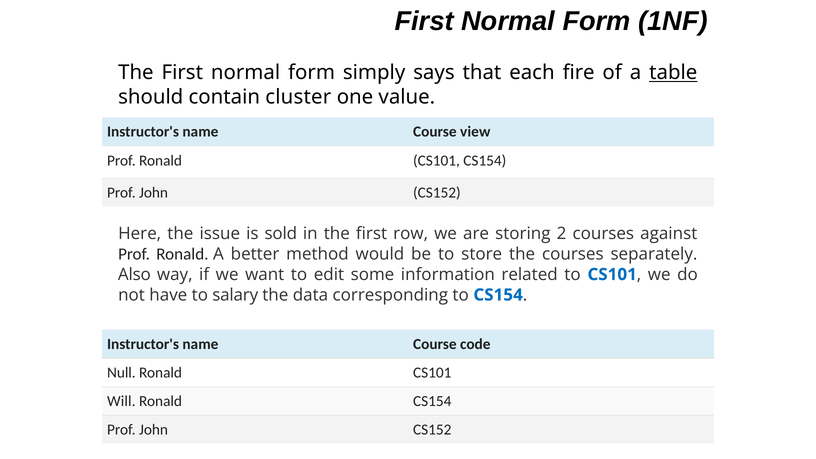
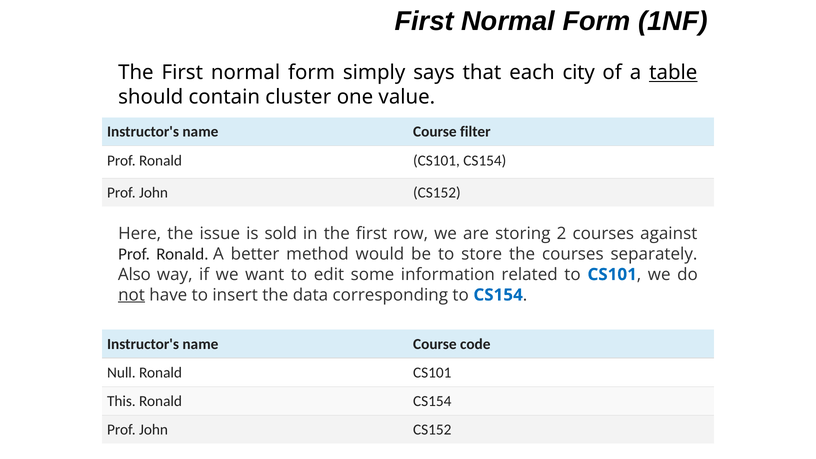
fire: fire -> city
view: view -> filter
not underline: none -> present
salary: salary -> insert
Will: Will -> This
